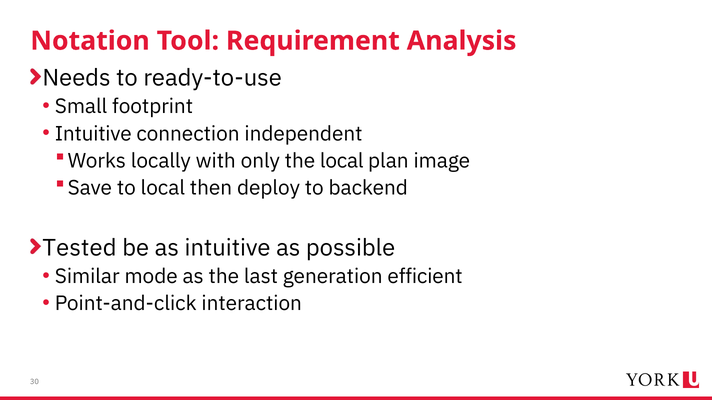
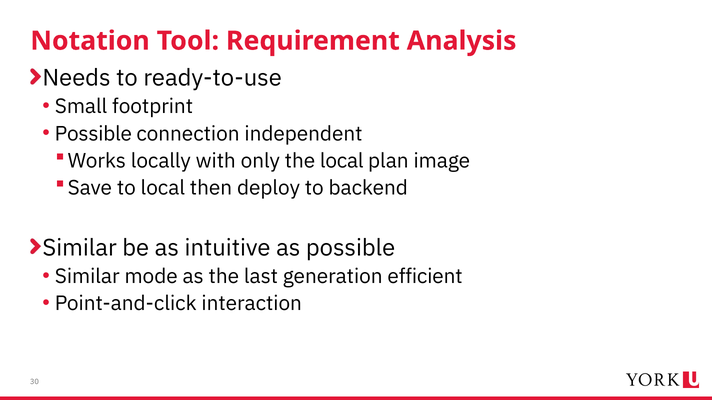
Intuitive at (93, 134): Intuitive -> Possible
Tested at (80, 248): Tested -> Similar
